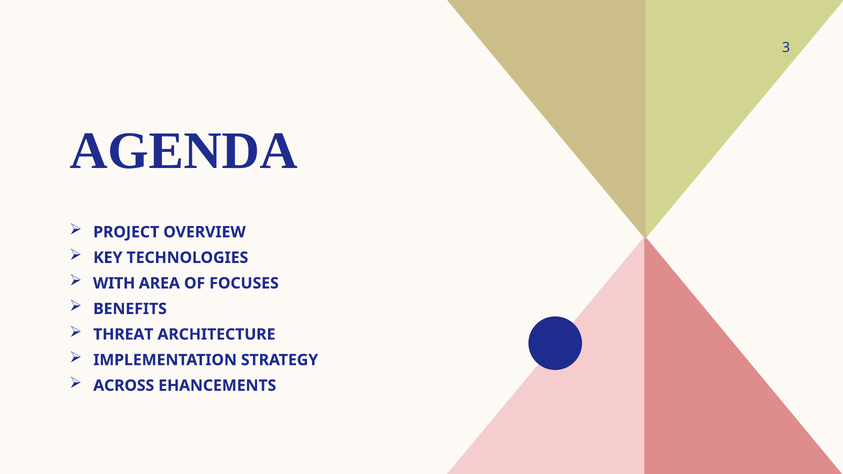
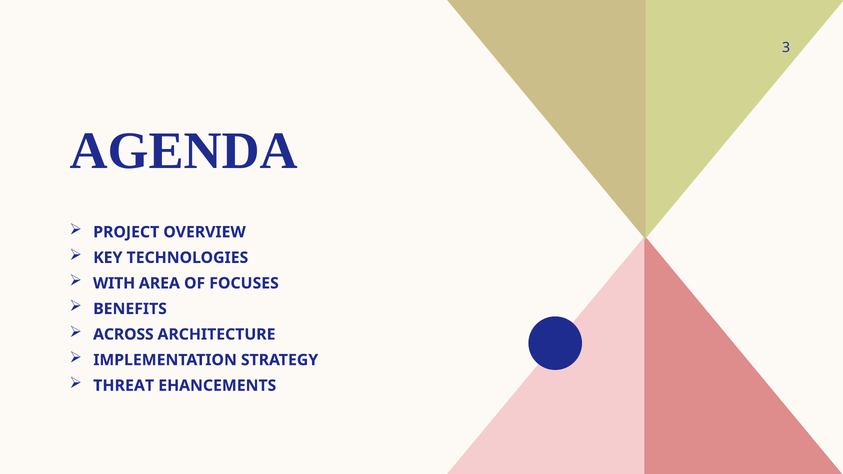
THREAT: THREAT -> ACROSS
ACROSS: ACROSS -> THREAT
